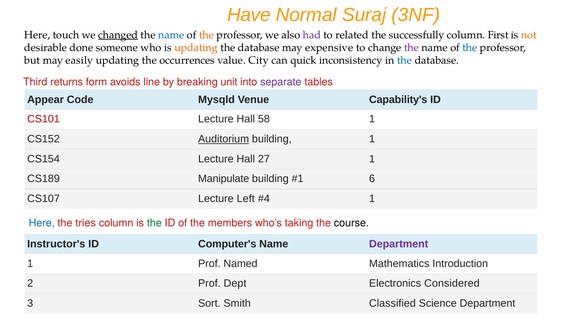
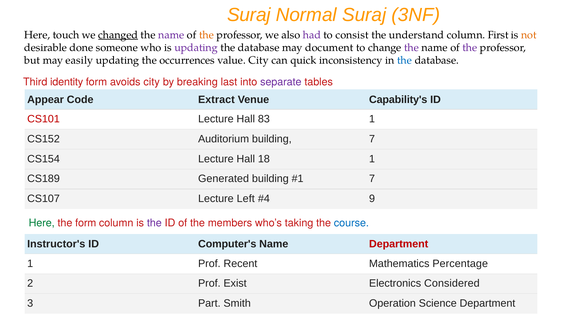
Have at (249, 15): Have -> Suraj
name at (171, 35) colour: blue -> purple
related: related -> consist
successfully: successfully -> understand
updating at (196, 48) colour: orange -> purple
expensive: expensive -> document
the at (470, 48) colour: blue -> purple
returns: returns -> identity
avoids line: line -> city
unit: unit -> last
Mysqld: Mysqld -> Extract
58: 58 -> 83
Auditorium underline: present -> none
building 1: 1 -> 7
27: 27 -> 18
Manipulate: Manipulate -> Generated
6 at (372, 179): 6 -> 7
1 at (372, 199): 1 -> 9
Here at (42, 223) colour: blue -> green
the tries: tries -> form
the at (154, 223) colour: green -> purple
course colour: black -> blue
Department at (399, 244) colour: purple -> red
Named: Named -> Recent
Introduction: Introduction -> Percentage
Dept: Dept -> Exist
Sort: Sort -> Part
Classified: Classified -> Operation
